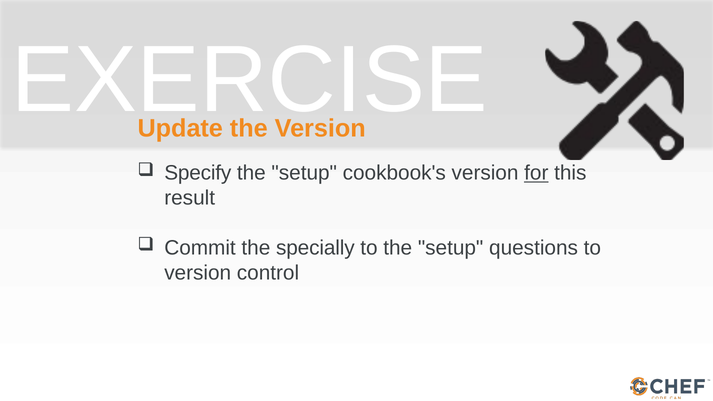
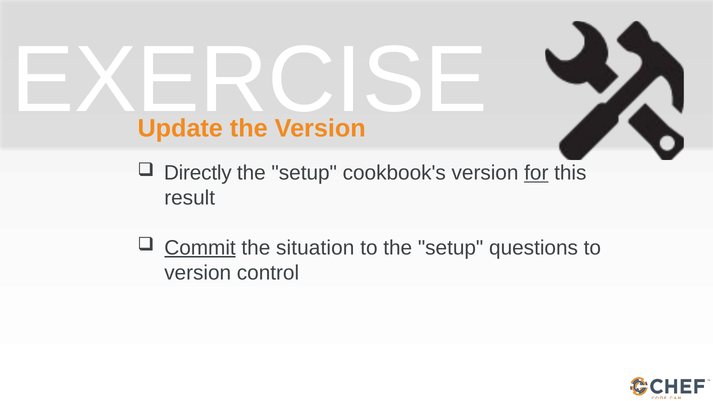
Specify: Specify -> Directly
Commit underline: none -> present
specially: specially -> situation
